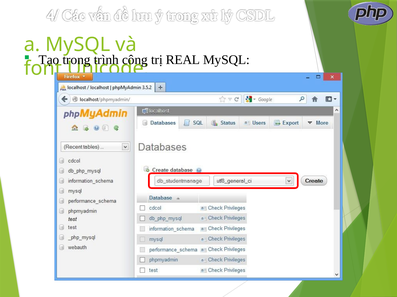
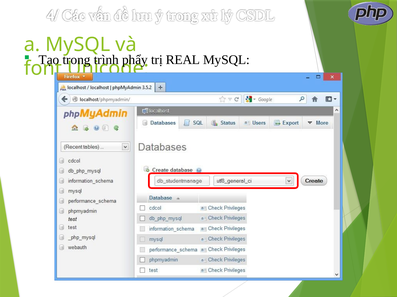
công: công -> phẩy
